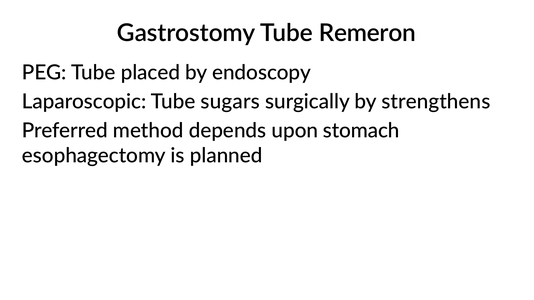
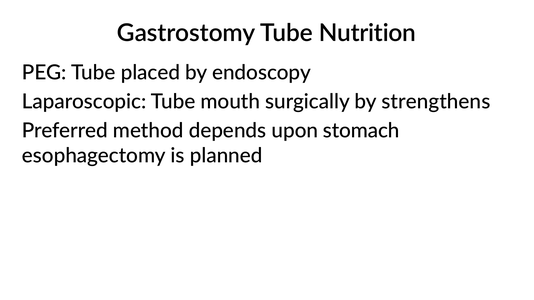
Remeron: Remeron -> Nutrition
sugars: sugars -> mouth
